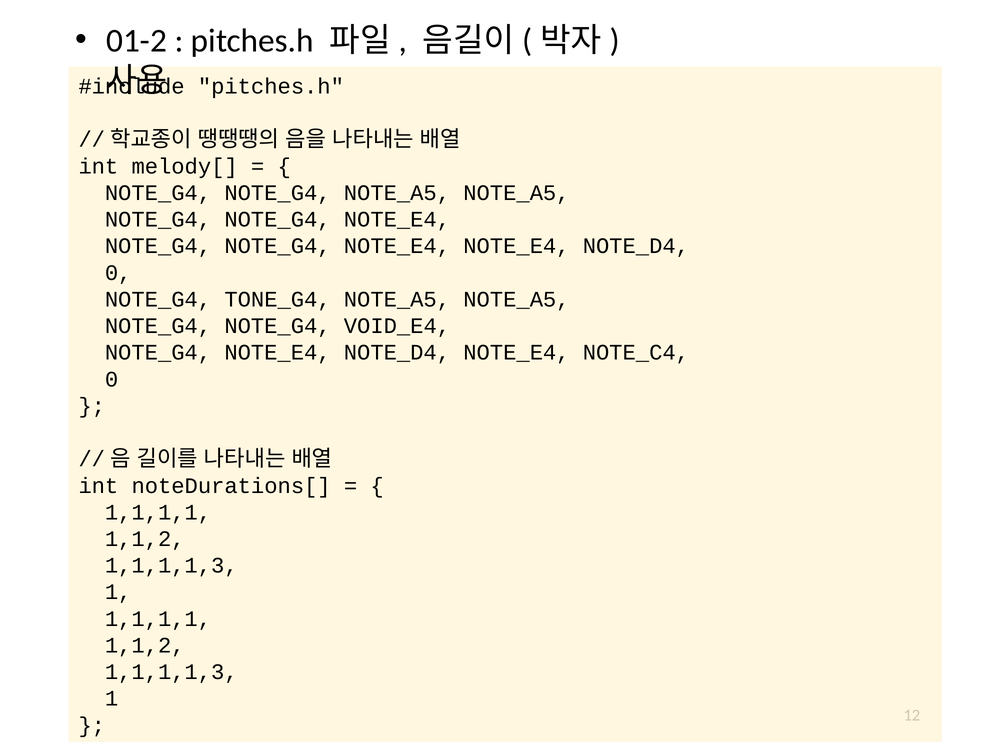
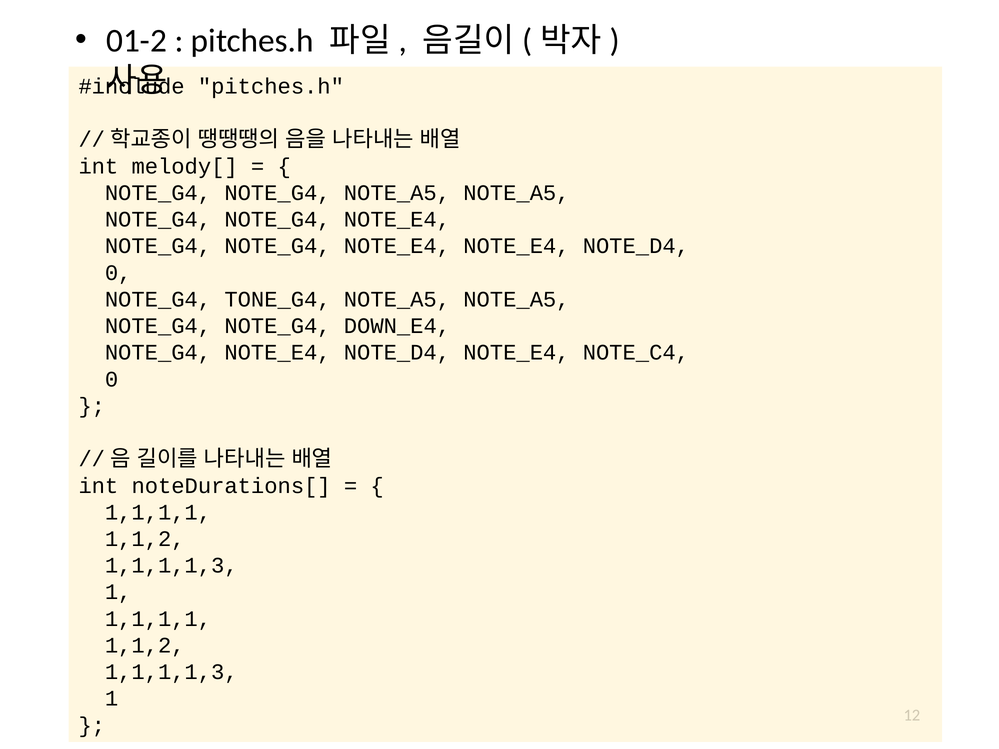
VOID_E4: VOID_E4 -> DOWN_E4
